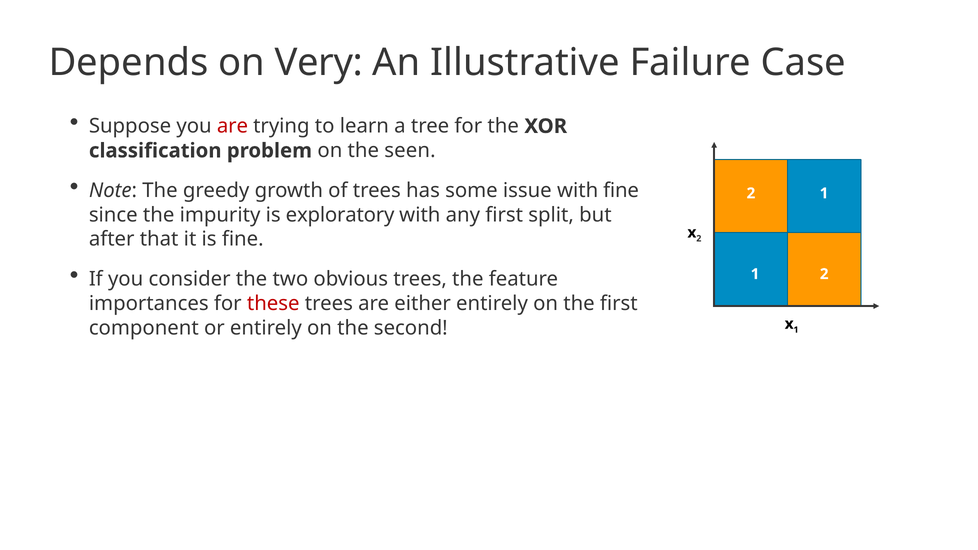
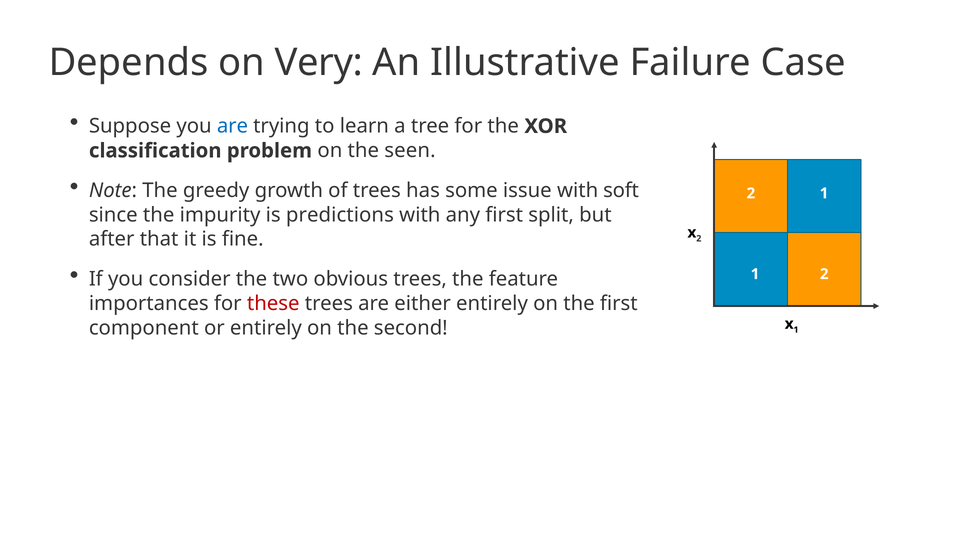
are at (232, 126) colour: red -> blue
with fine: fine -> soft
exploratory: exploratory -> predictions
